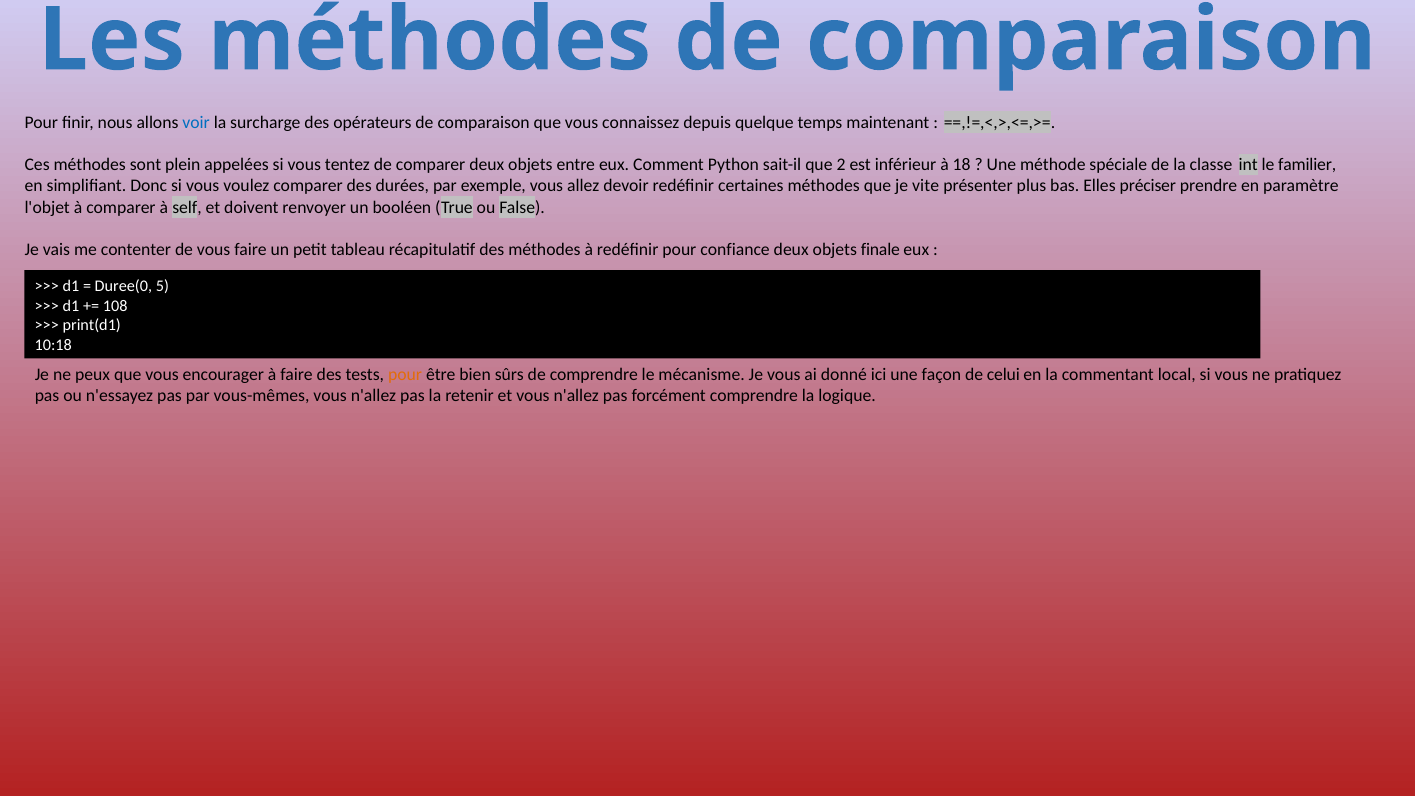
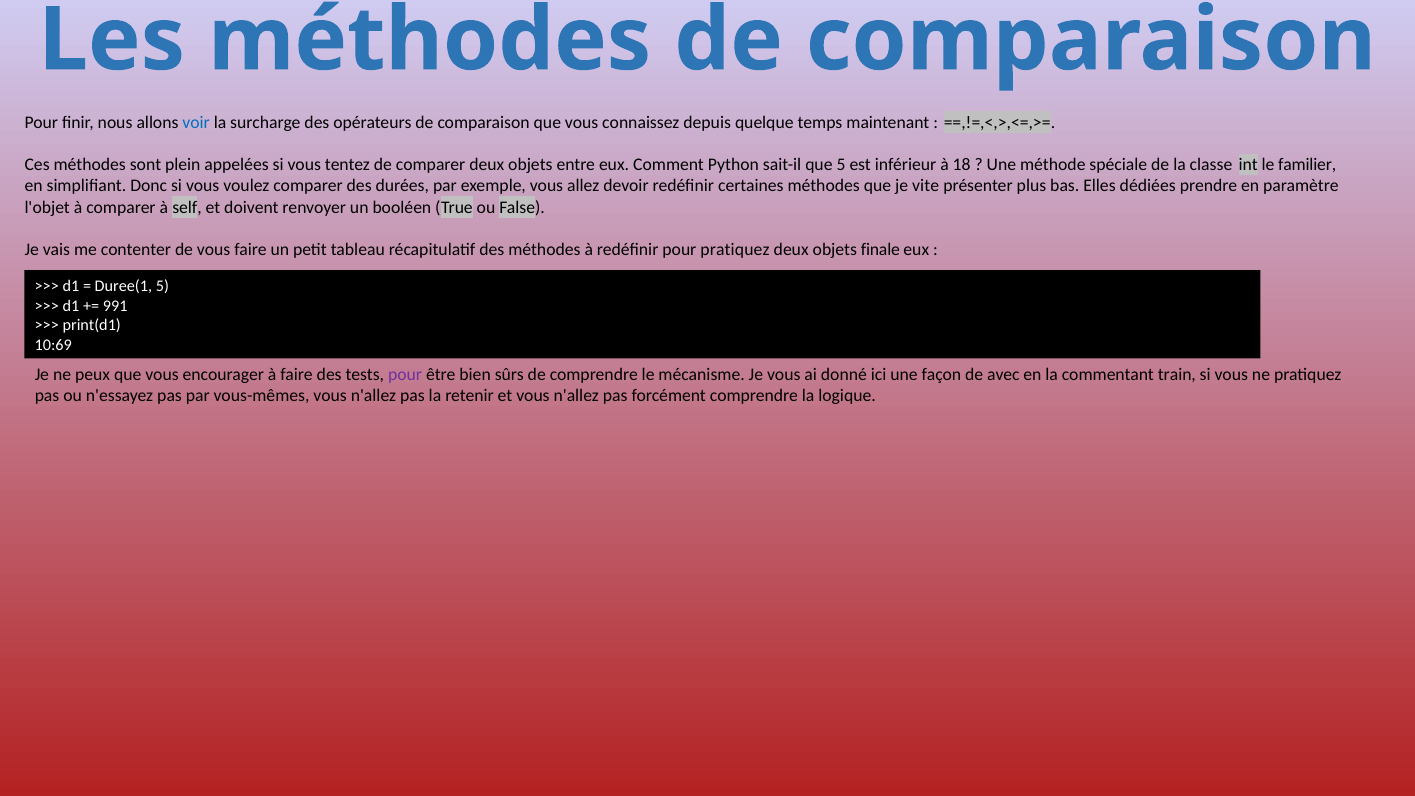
que 2: 2 -> 5
préciser: préciser -> dédiées
pour confiance: confiance -> pratiquez
Duree(0: Duree(0 -> Duree(1
108: 108 -> 991
10:18: 10:18 -> 10:69
pour at (405, 374) colour: orange -> purple
celui: celui -> avec
local: local -> train
